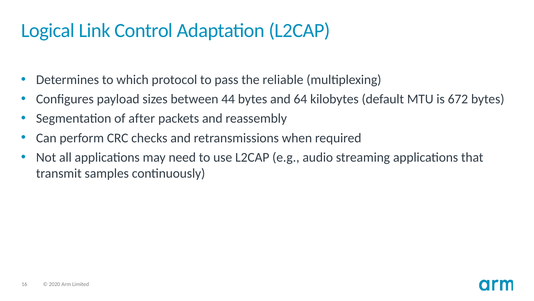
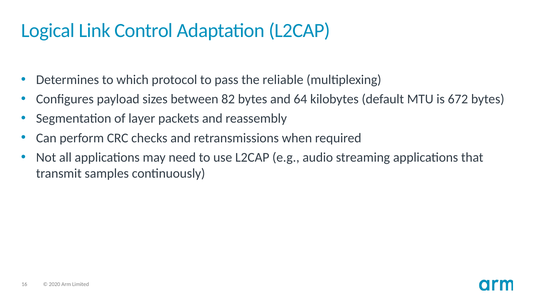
44: 44 -> 82
after: after -> layer
